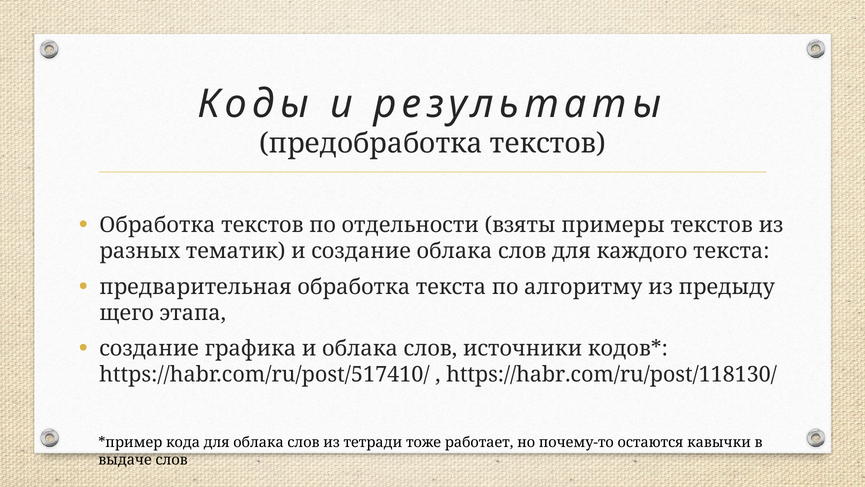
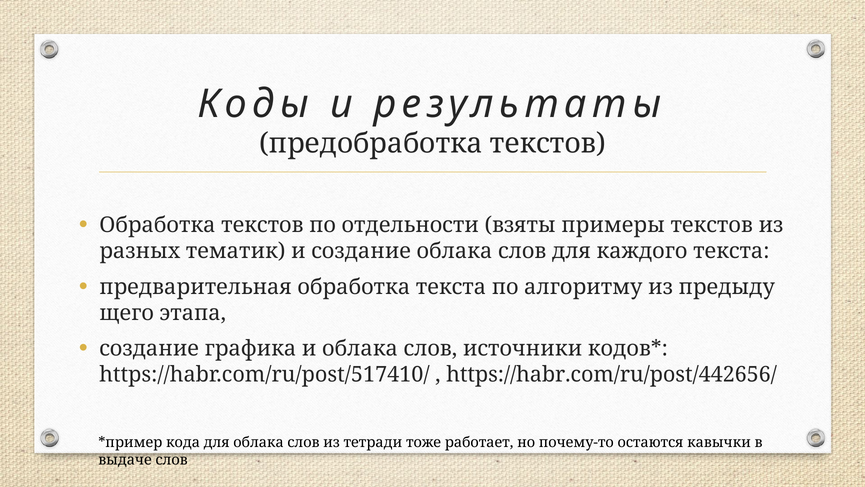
https://habr.com/ru/post/118130/: https://habr.com/ru/post/118130/ -> https://habr.com/ru/post/442656/
